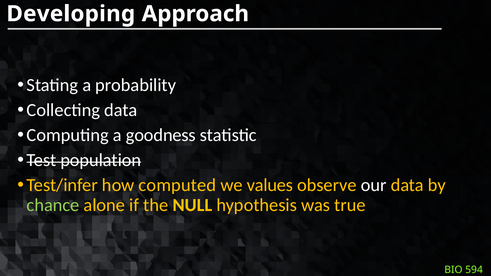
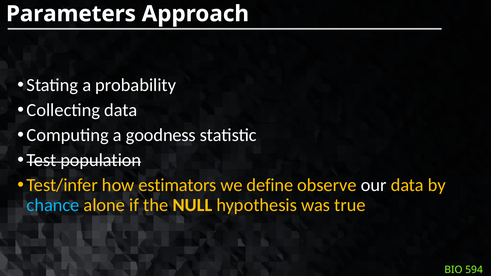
Developing: Developing -> Parameters
computed: computed -> estimators
values: values -> define
chance colour: light green -> light blue
